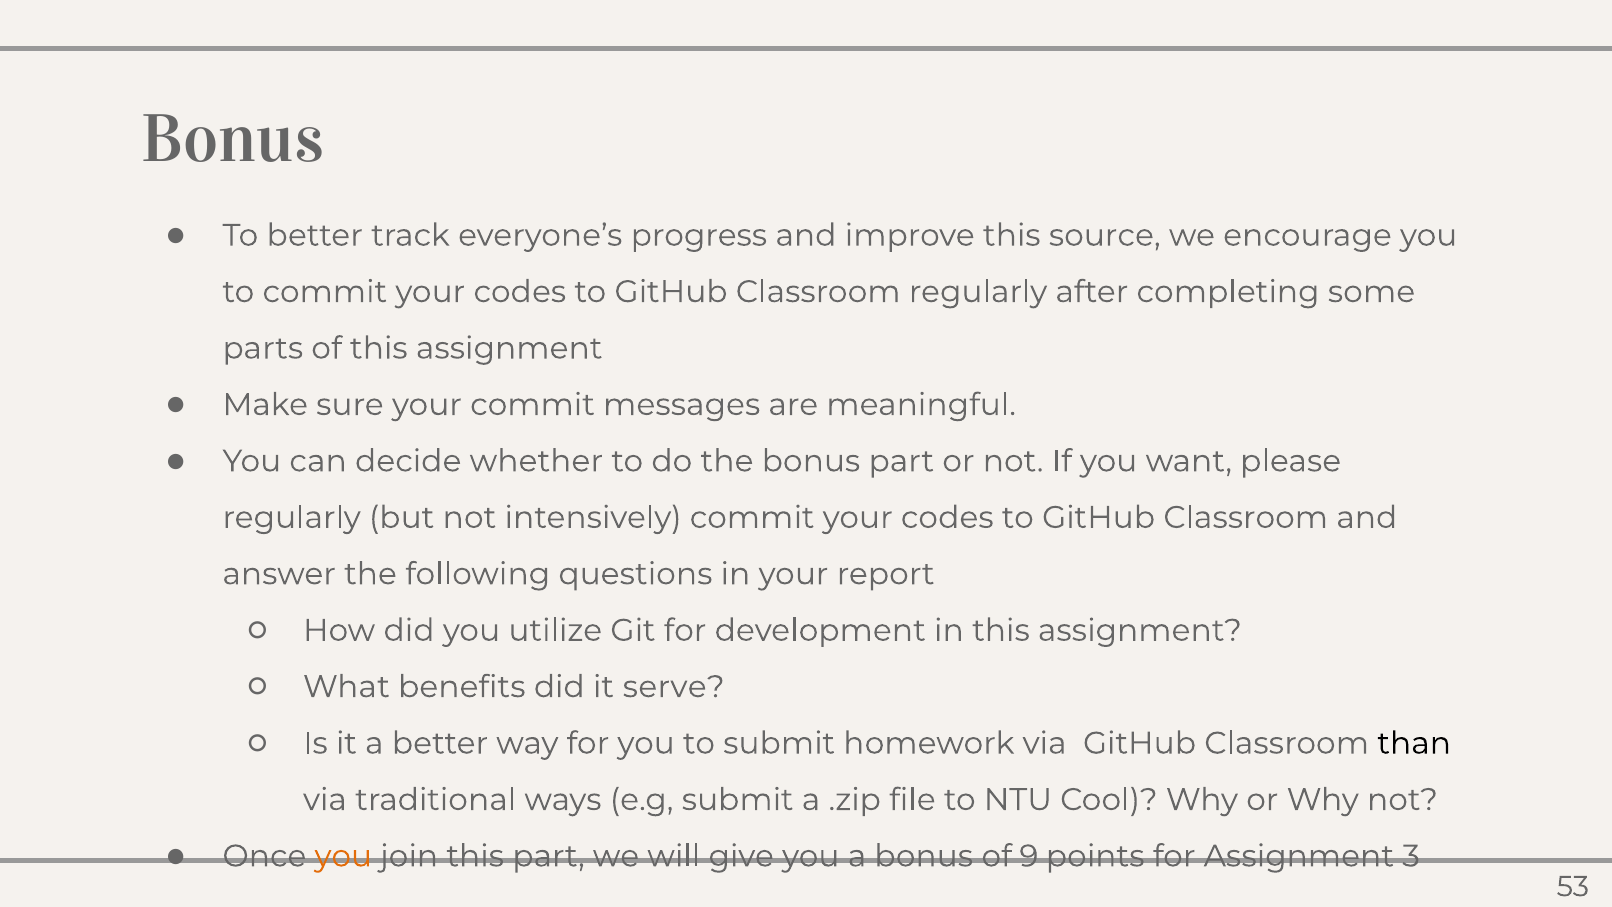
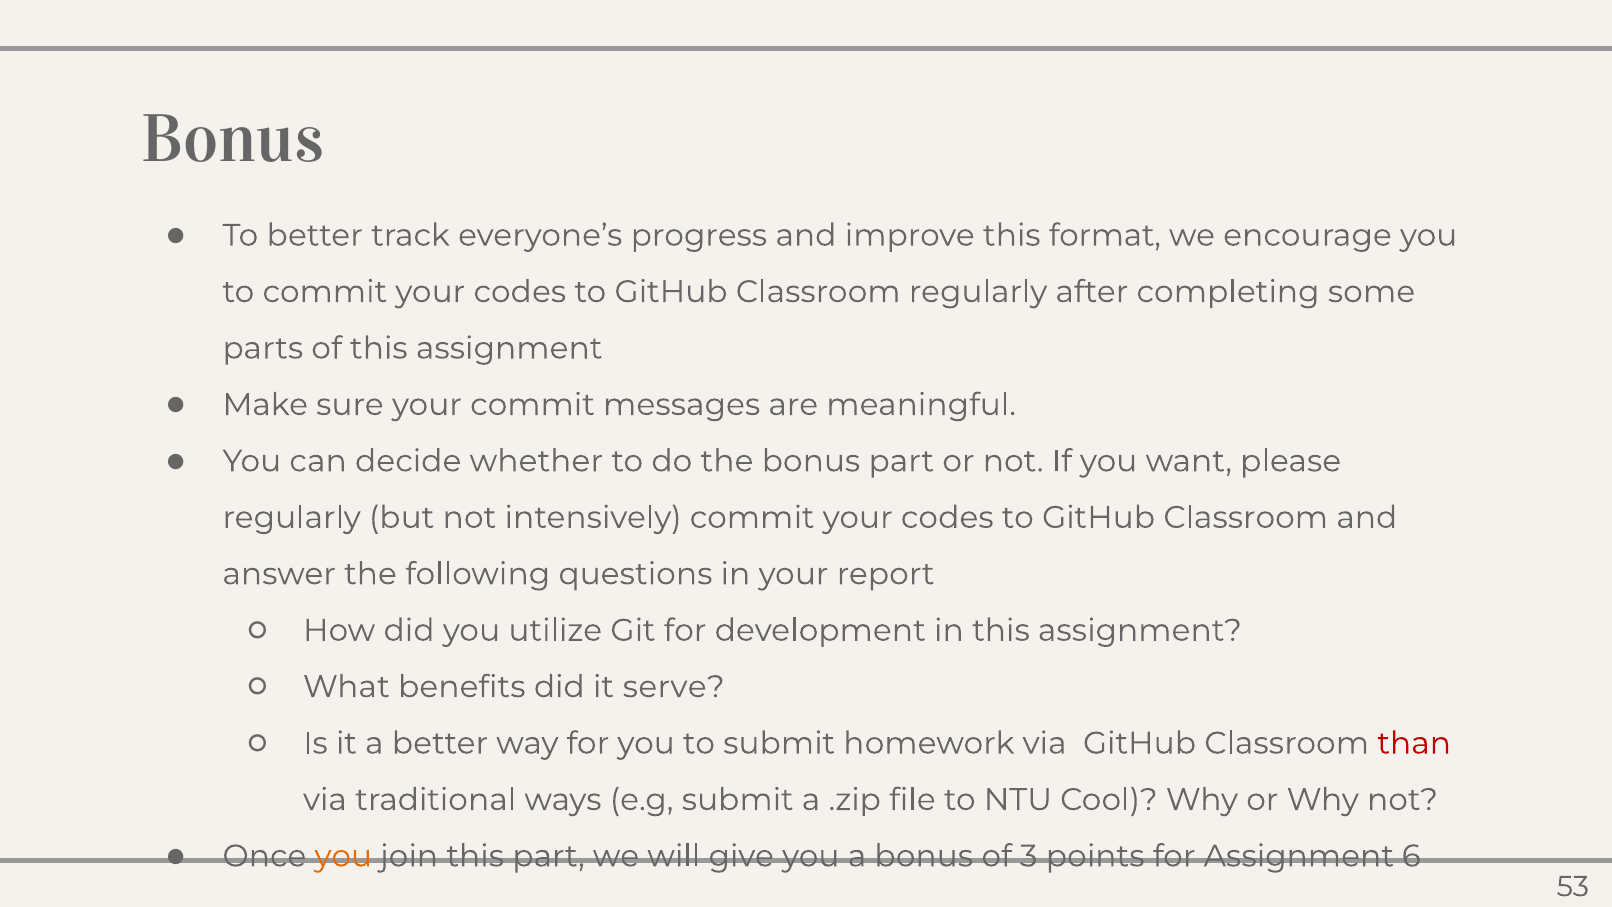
source: source -> format
than colour: black -> red
9: 9 -> 3
3: 3 -> 6
